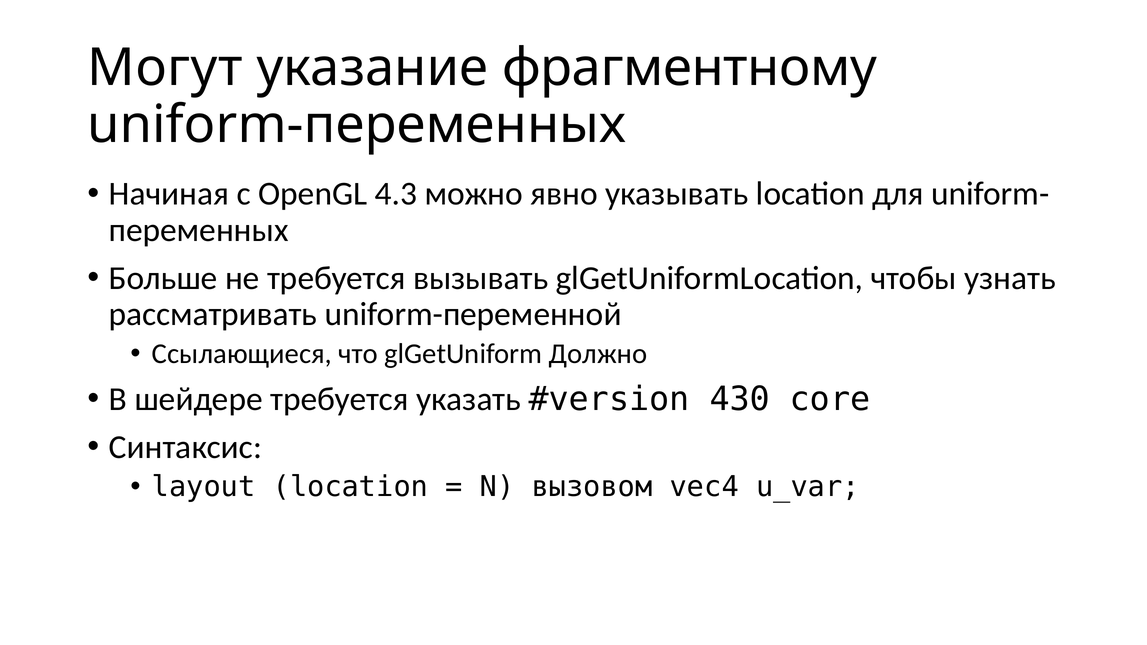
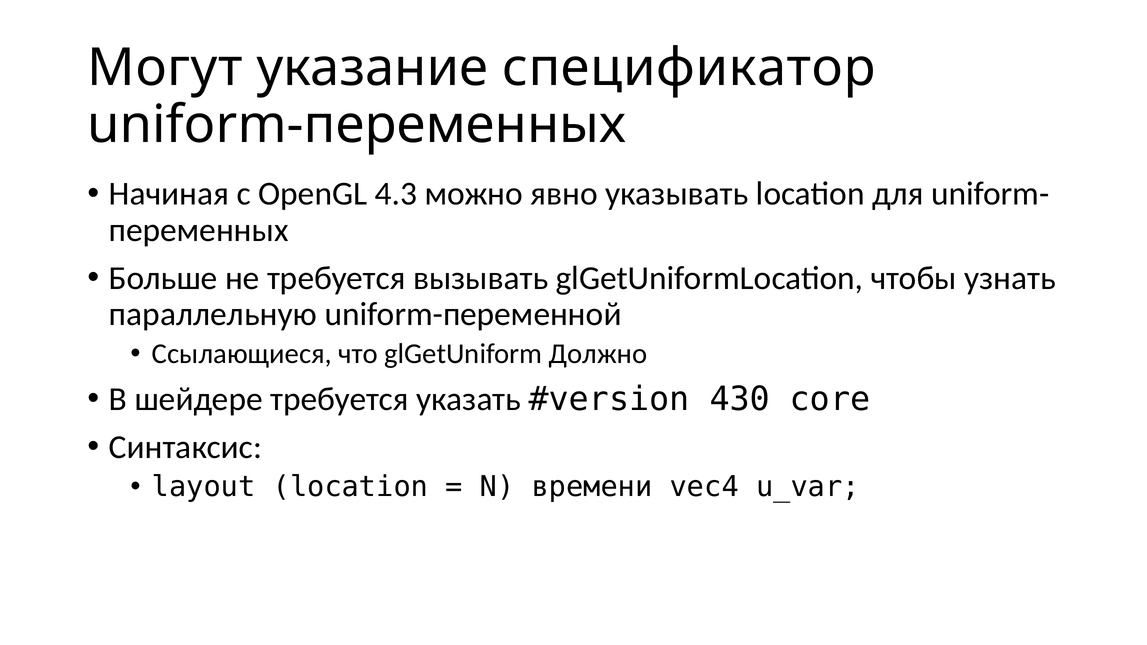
фрагментному: фрагментному -> спецификатор
рассматривать: рассматривать -> параллельную
вызовом: вызовом -> времени
